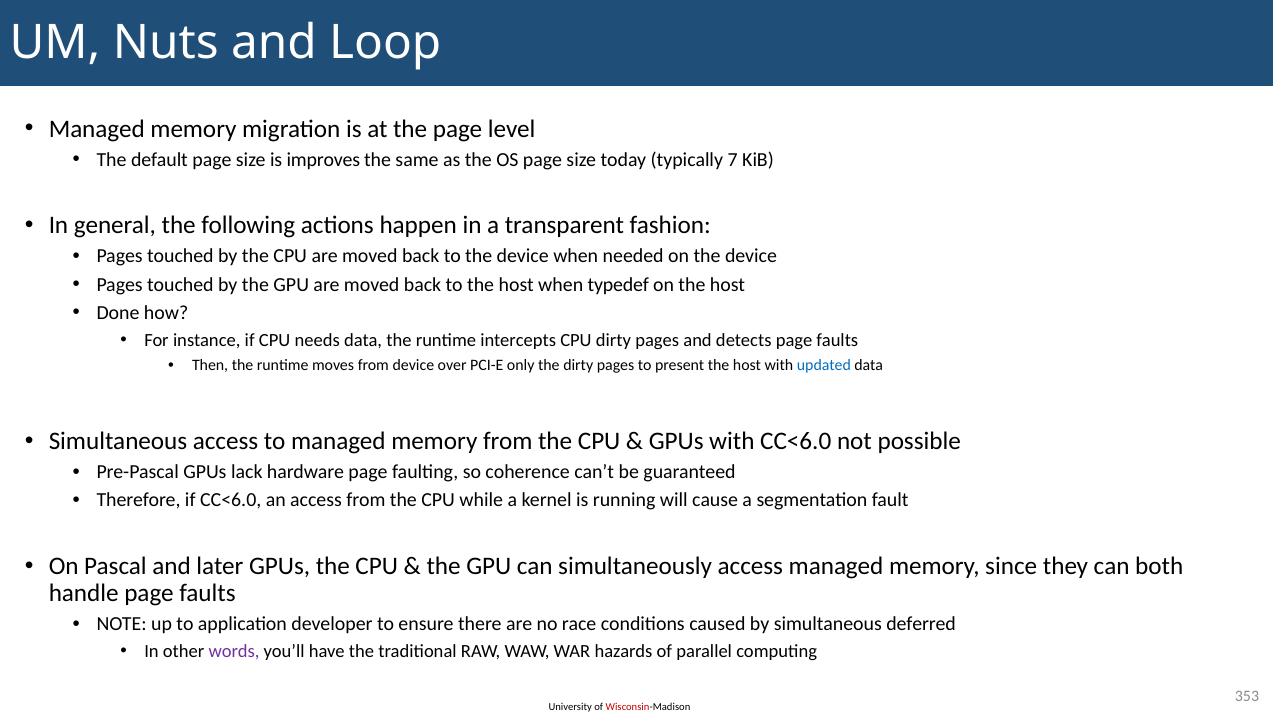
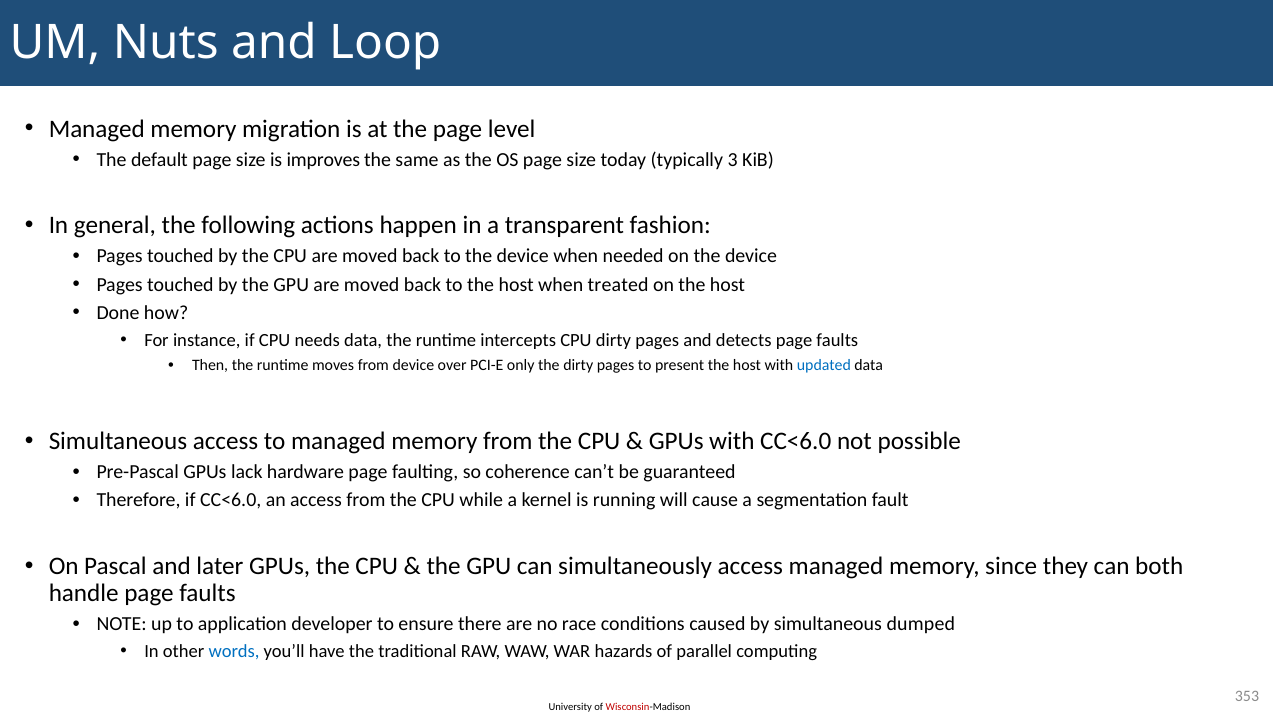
7: 7 -> 3
typedef: typedef -> treated
deferred: deferred -> dumped
words colour: purple -> blue
